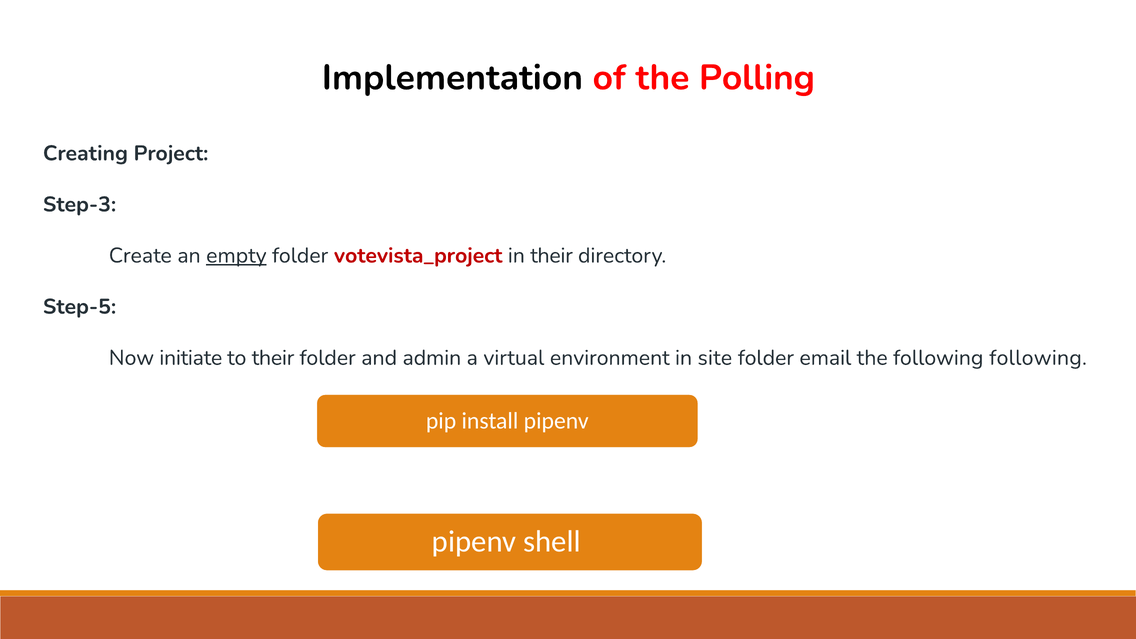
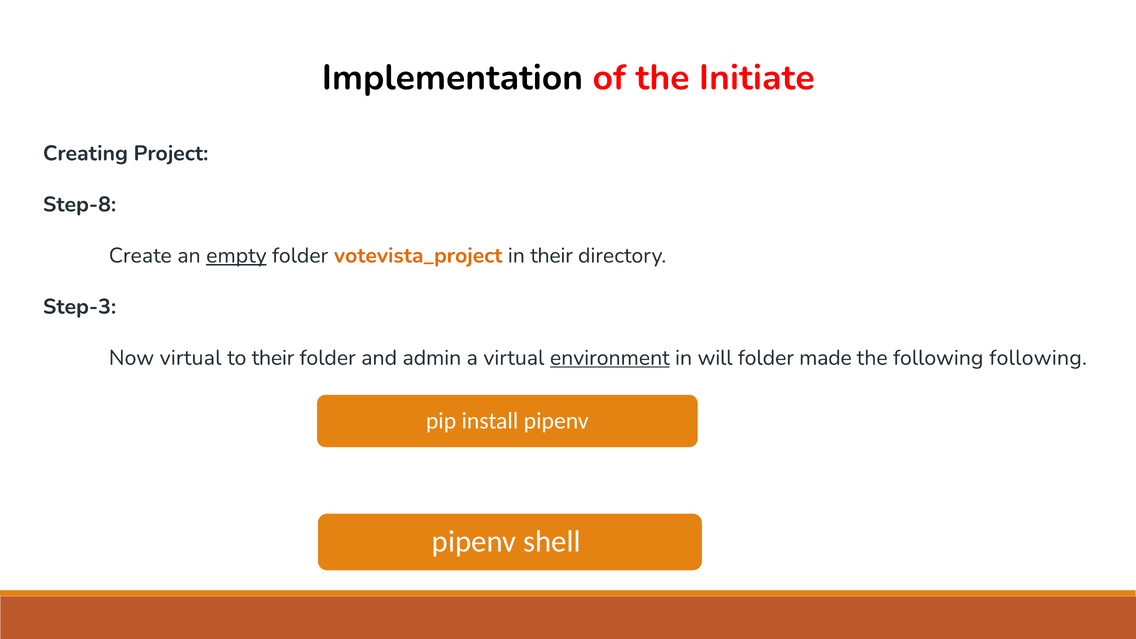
Polling: Polling -> Initiate
Step-3: Step-3 -> Step-8
votevista_project colour: red -> orange
Step-5: Step-5 -> Step-3
Now initiate: initiate -> virtual
environment underline: none -> present
site: site -> will
email: email -> made
